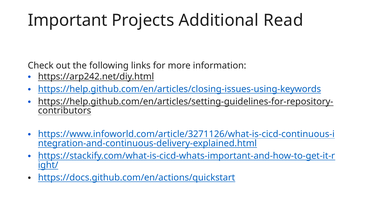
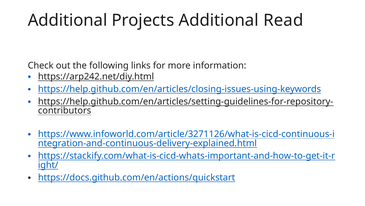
Important at (68, 20): Important -> Additional
